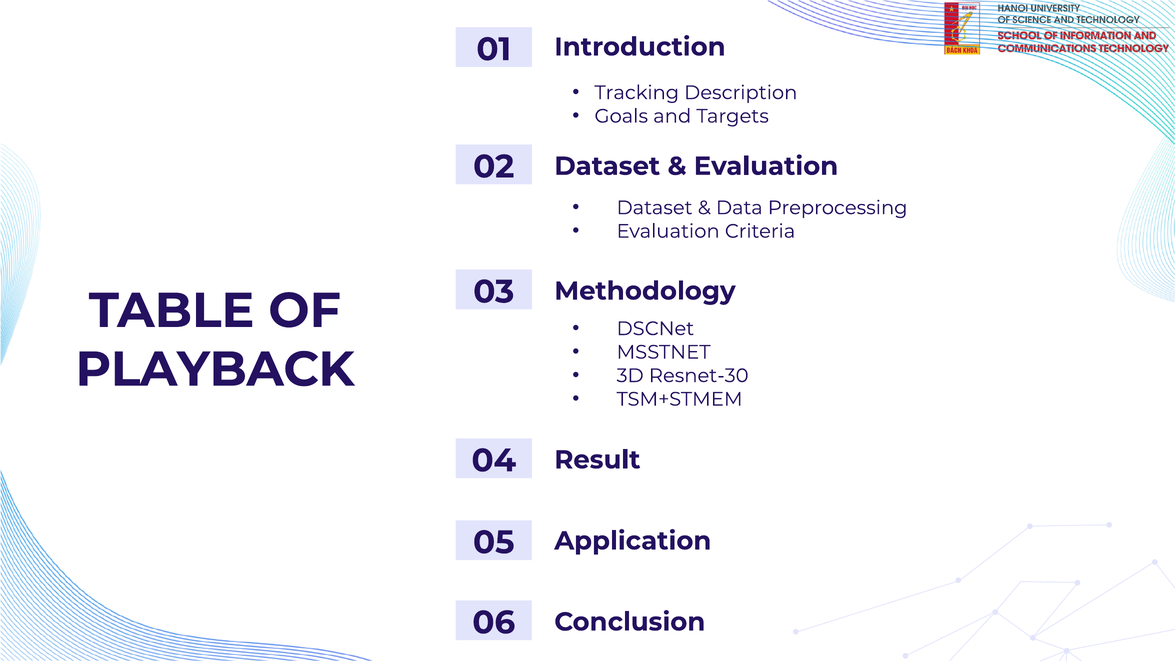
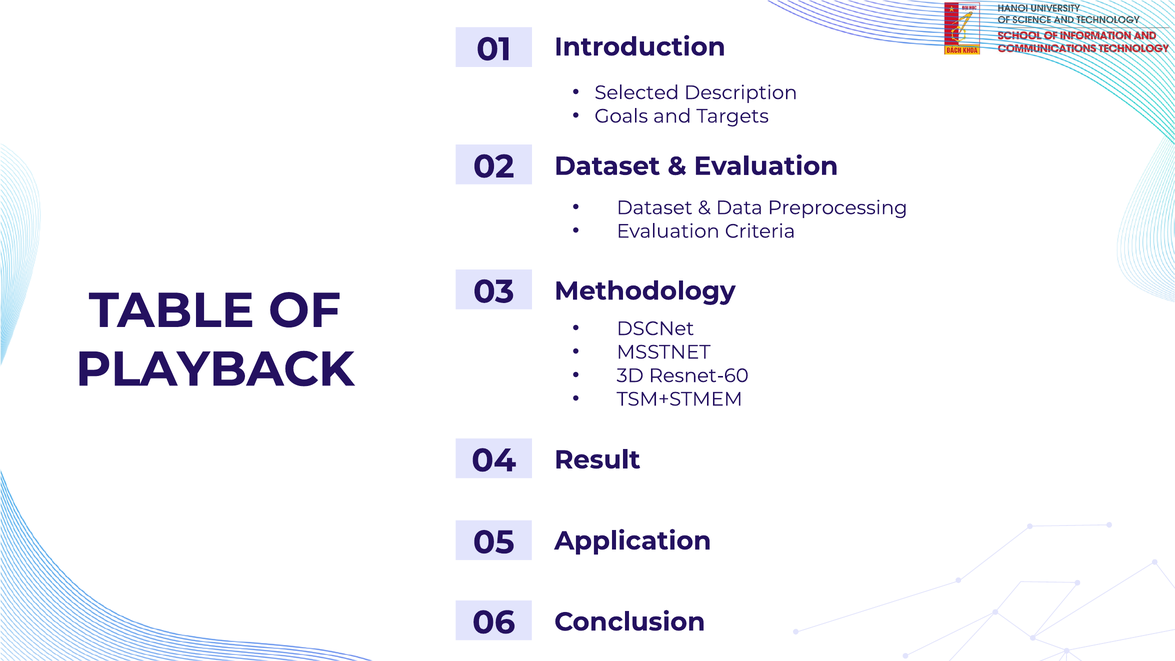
Tracking: Tracking -> Selected
Resnet-30: Resnet-30 -> Resnet-60
